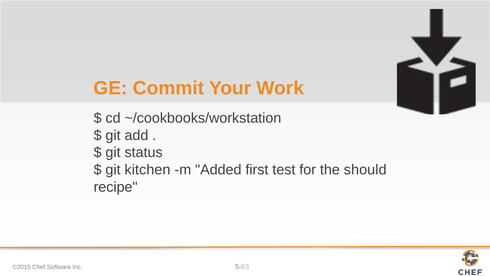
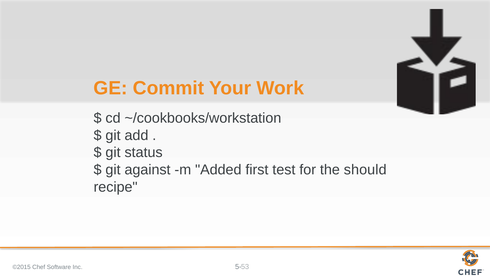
kitchen: kitchen -> against
